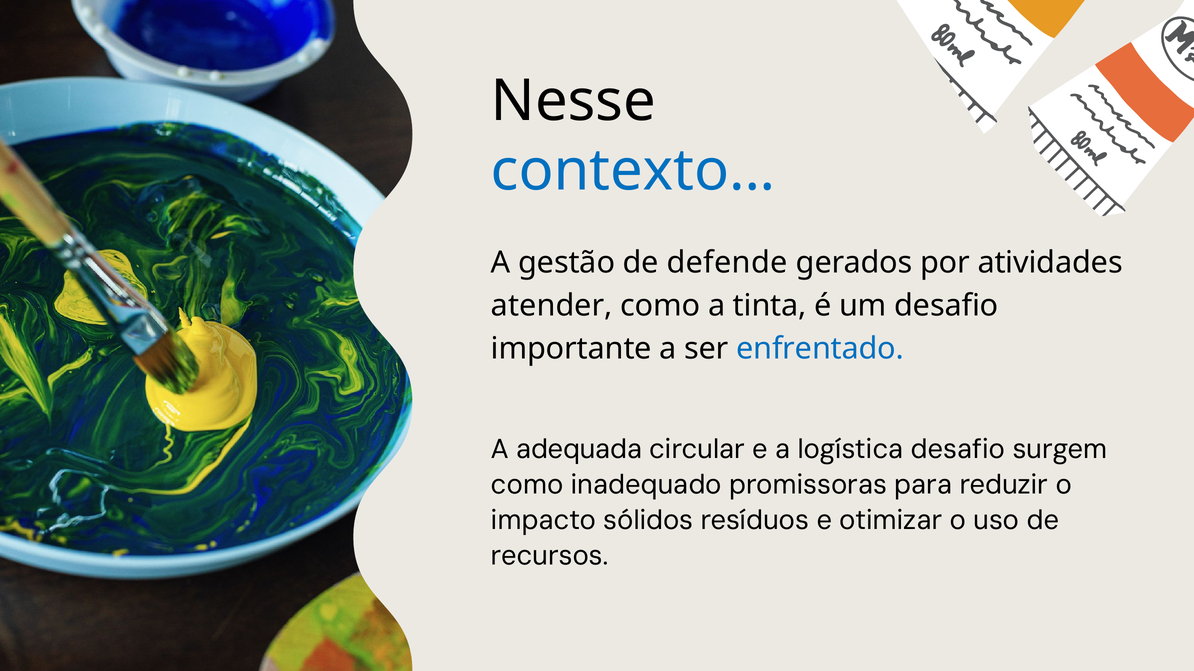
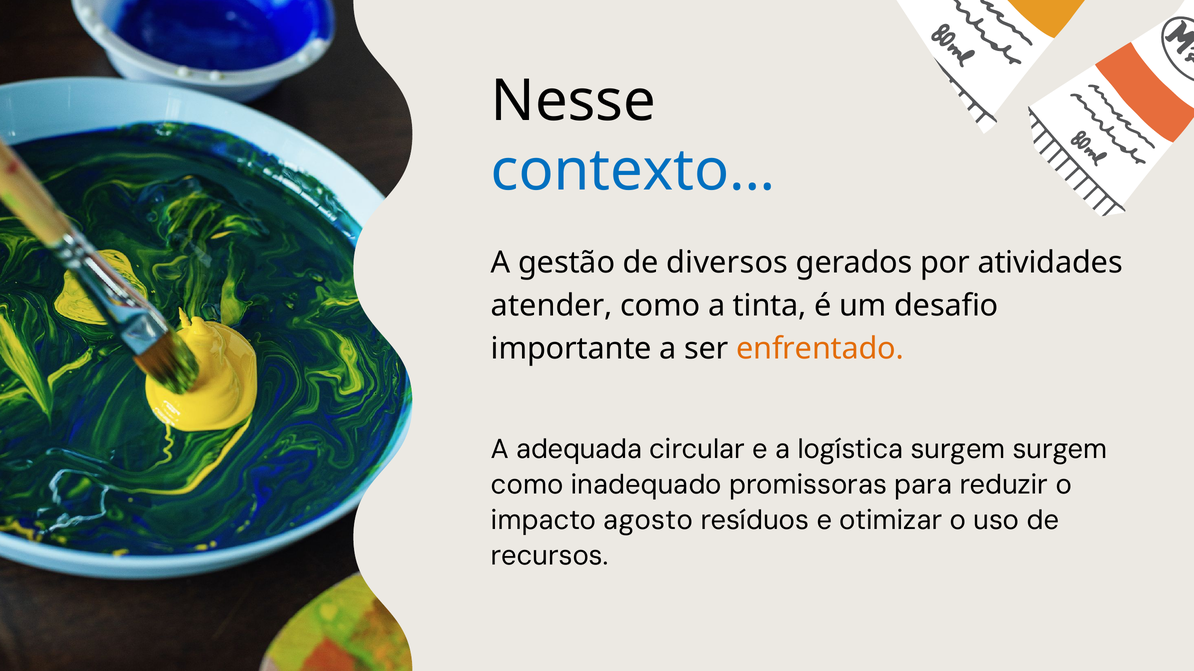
defende: defende -> diversos
enfrentado colour: blue -> orange
logística desafio: desafio -> surgem
sólidos: sólidos -> agosto
